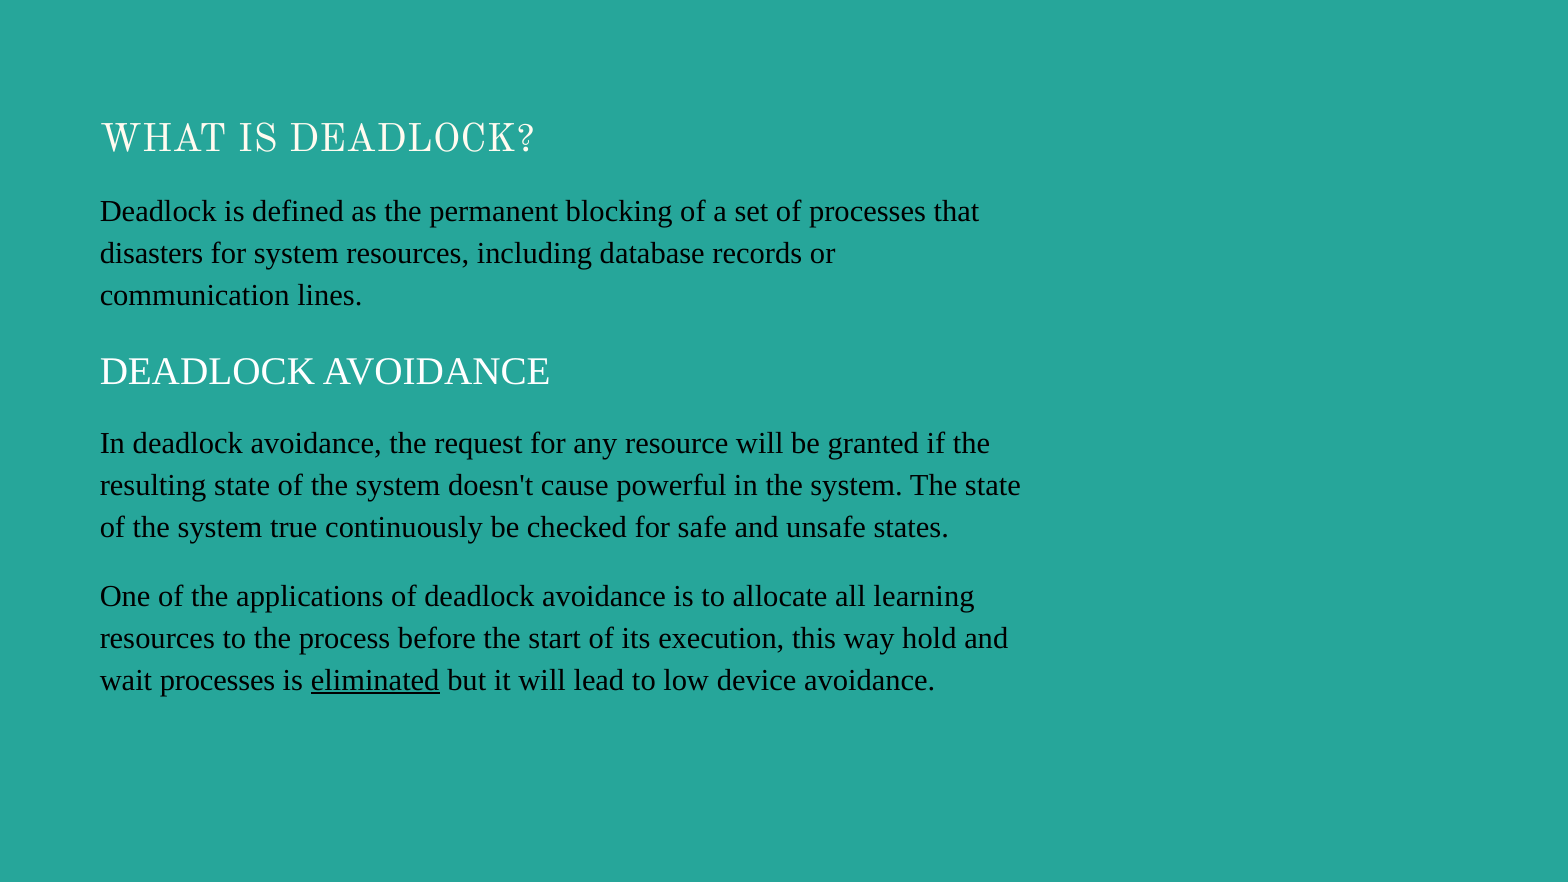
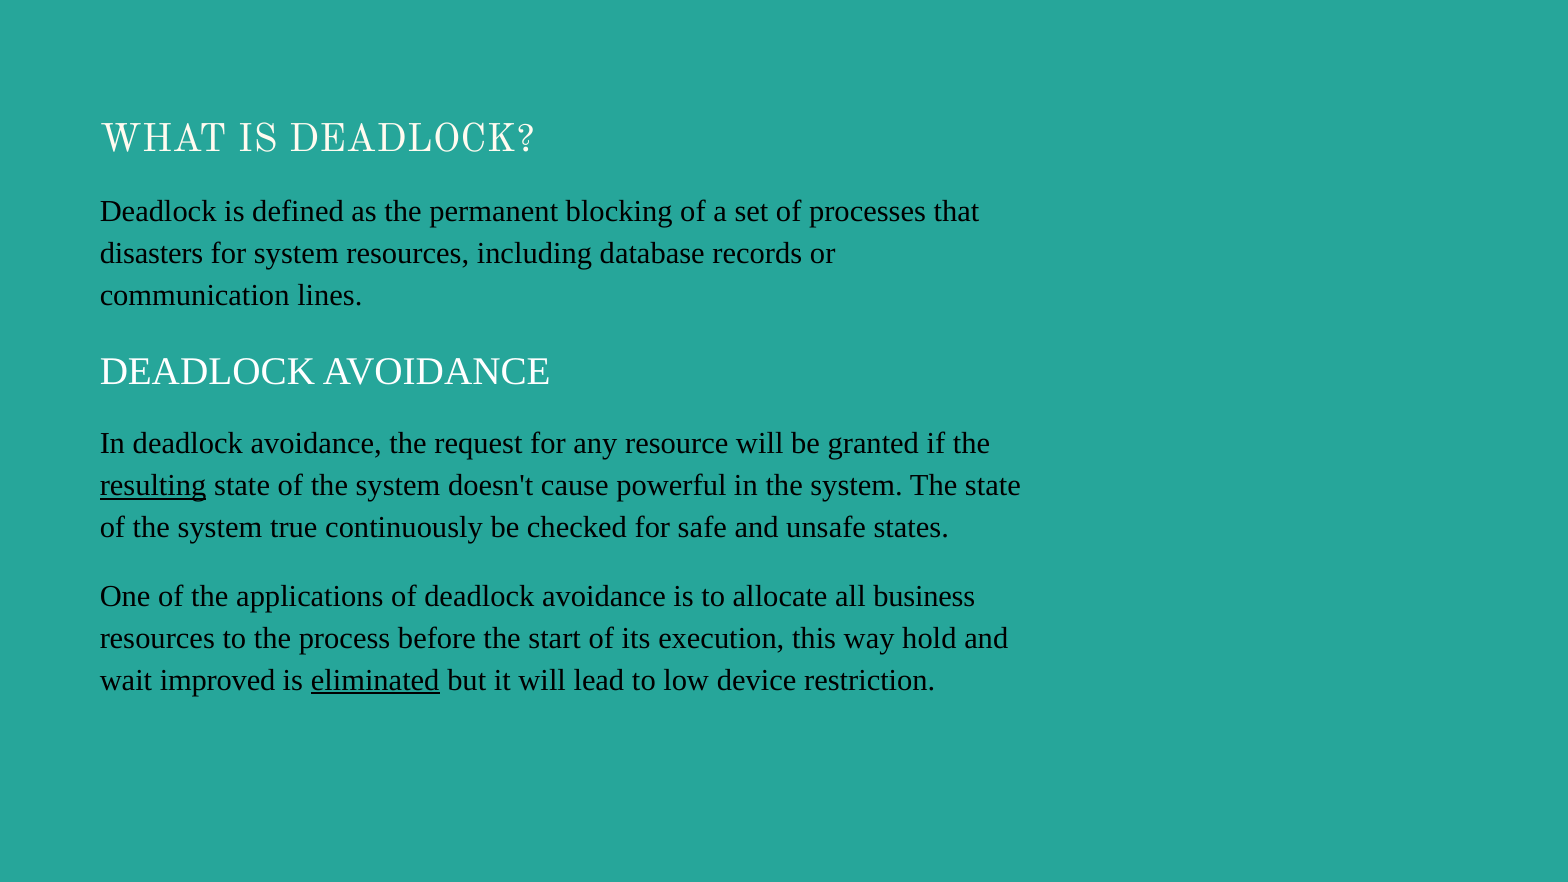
resulting underline: none -> present
learning: learning -> business
wait processes: processes -> improved
device avoidance: avoidance -> restriction
